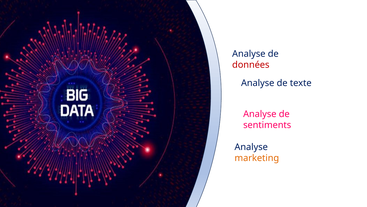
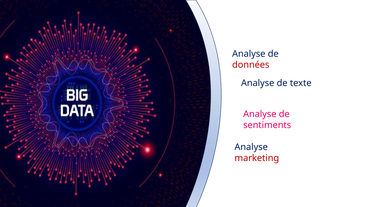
marketing colour: orange -> red
